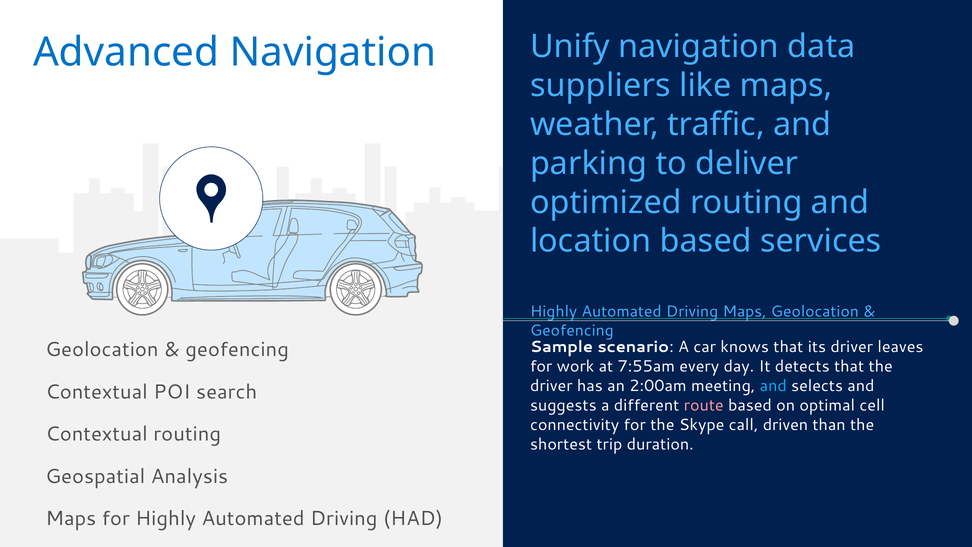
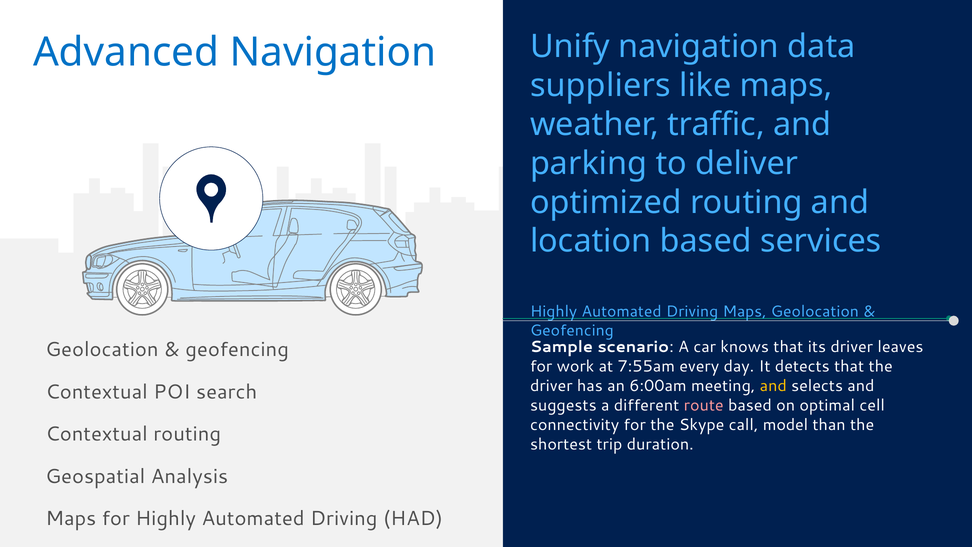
2:00am: 2:00am -> 6:00am
and at (773, 386) colour: light blue -> yellow
driven: driven -> model
